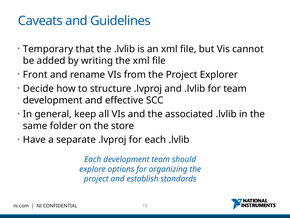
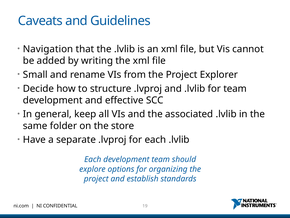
Temporary: Temporary -> Navigation
Front: Front -> Small
